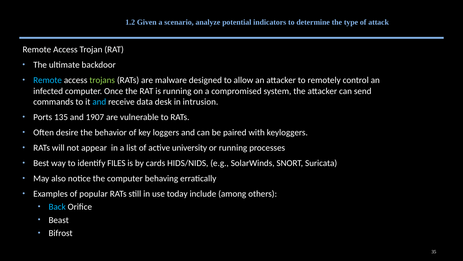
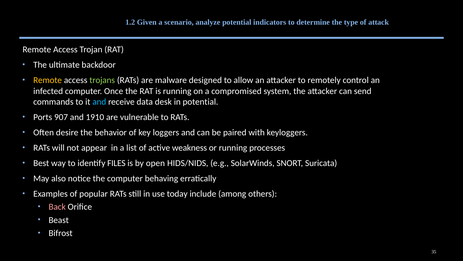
Remote at (48, 80) colour: light blue -> yellow
in intrusion: intrusion -> potential
135: 135 -> 907
1907: 1907 -> 1910
university: university -> weakness
cards: cards -> open
Back colour: light blue -> pink
